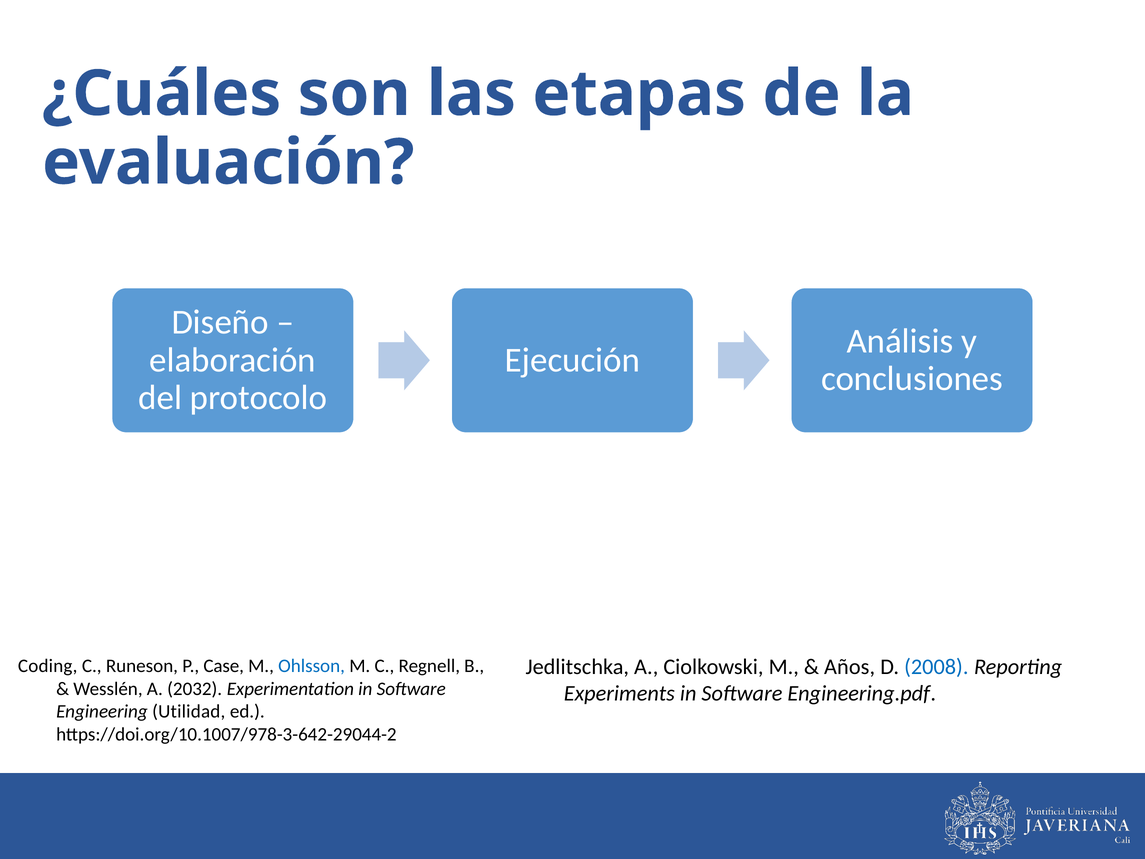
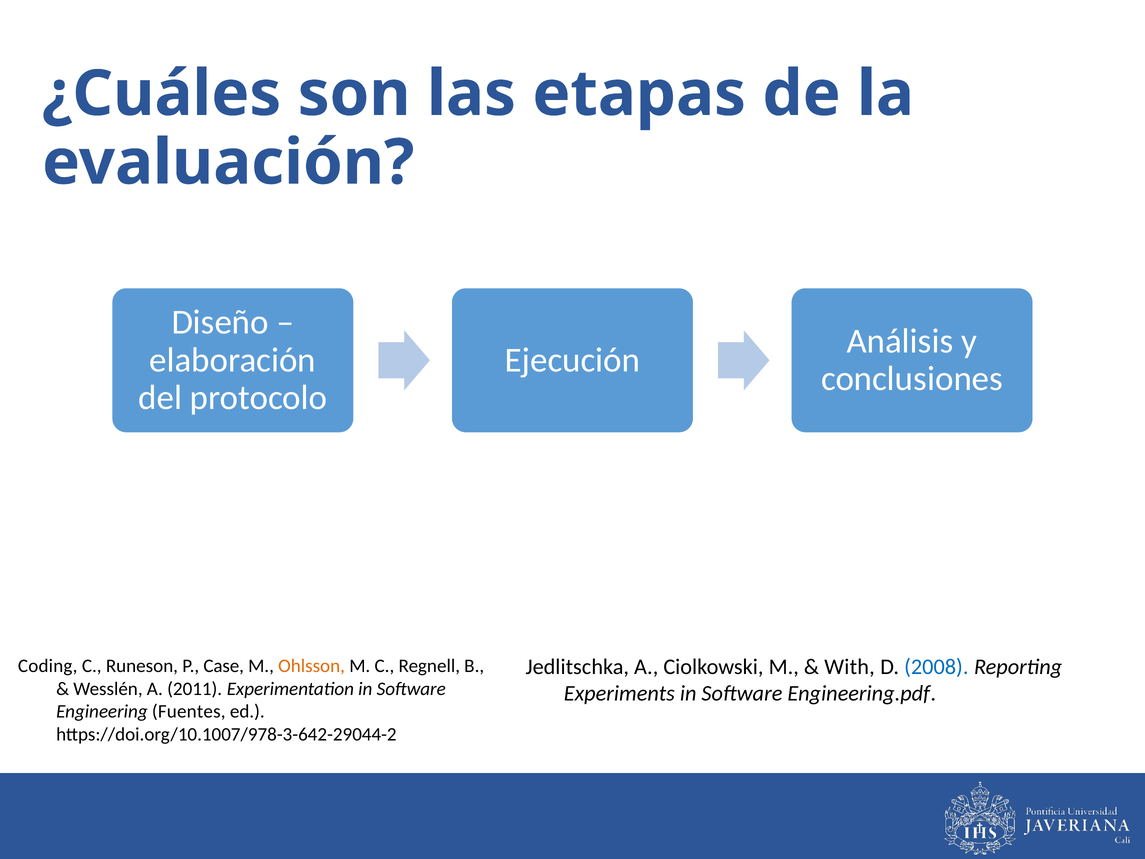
Años: Años -> With
Ohlsson colour: blue -> orange
2032: 2032 -> 2011
Utilidad: Utilidad -> Fuentes
